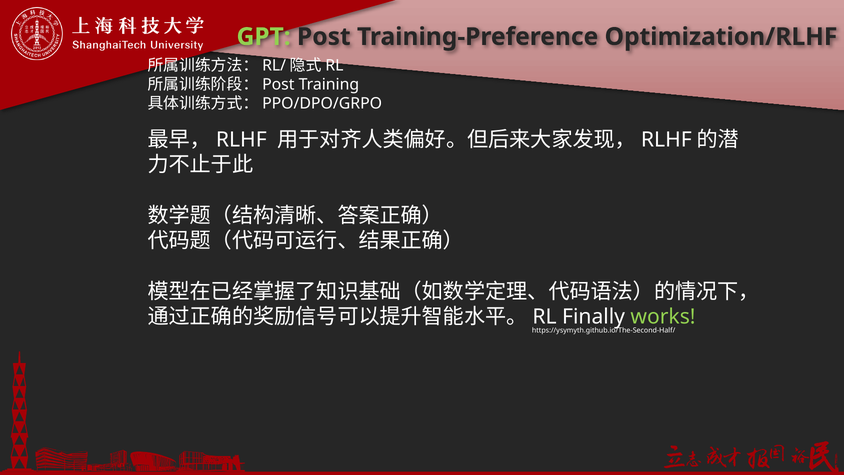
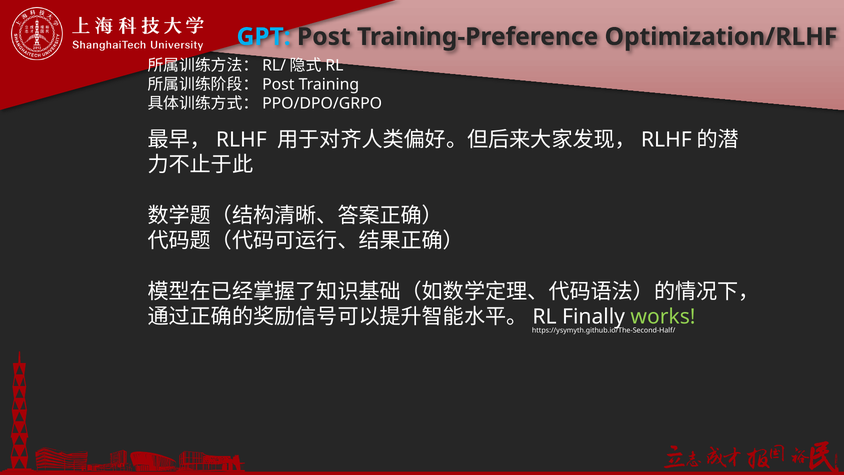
GPT colour: light green -> light blue
